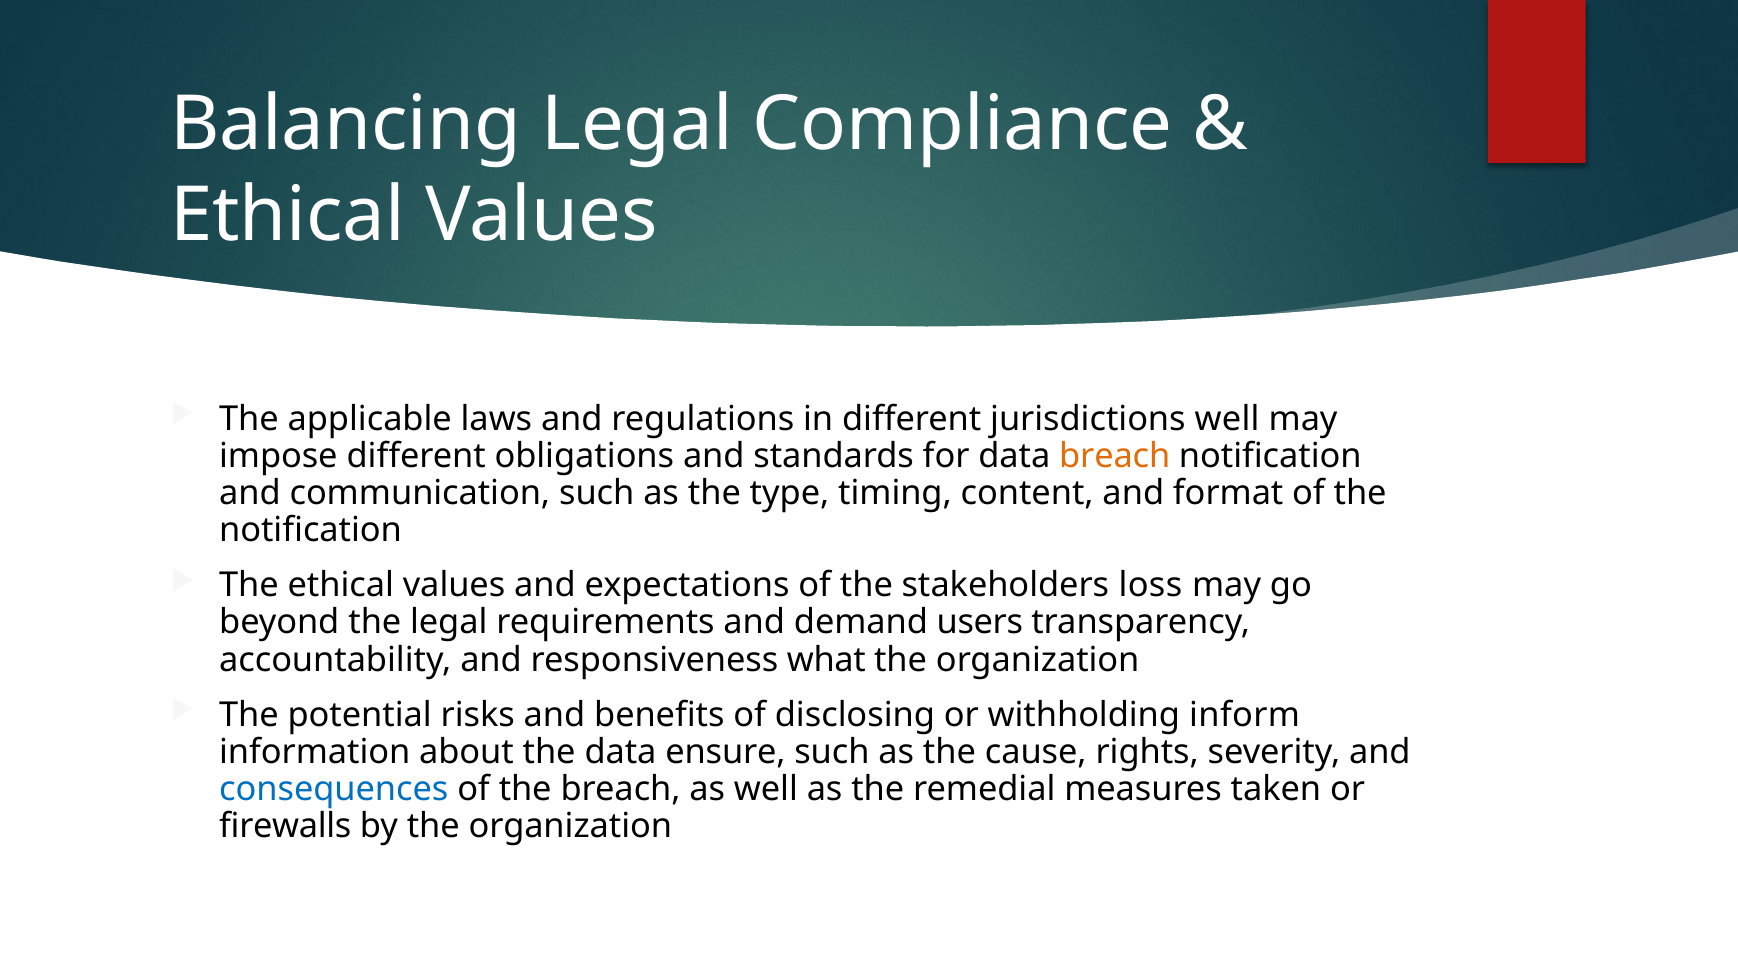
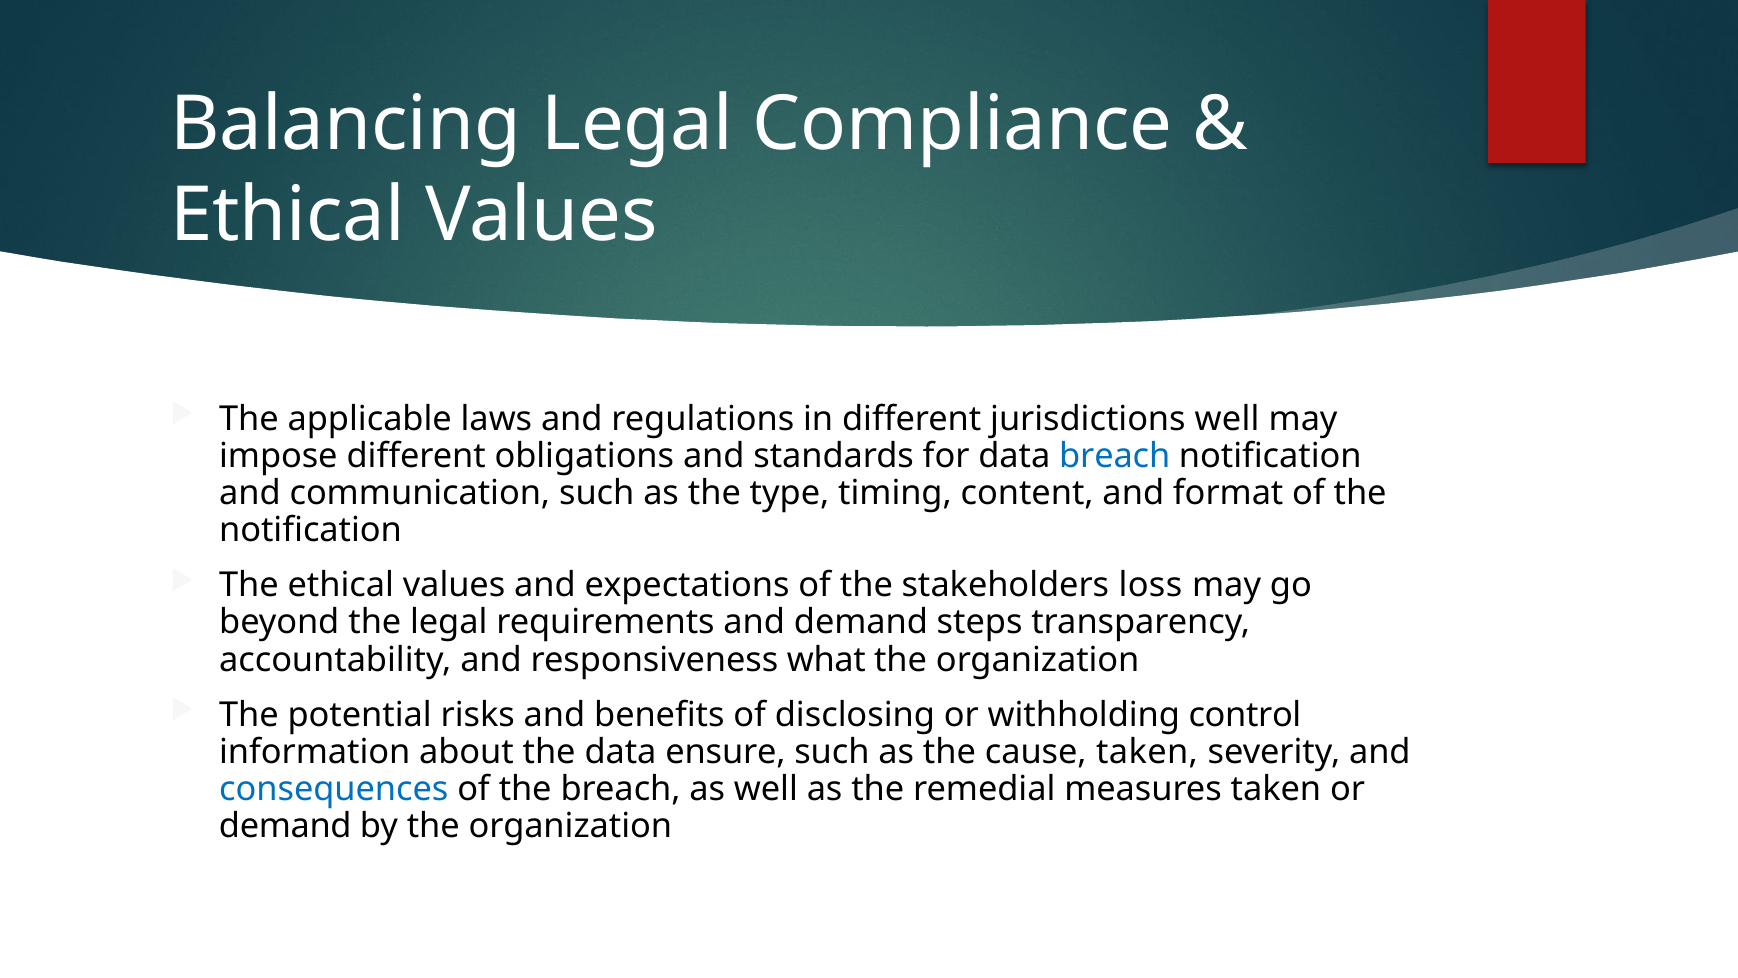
breach at (1115, 456) colour: orange -> blue
users: users -> steps
inform: inform -> control
cause rights: rights -> taken
firewalls at (285, 826): firewalls -> demand
